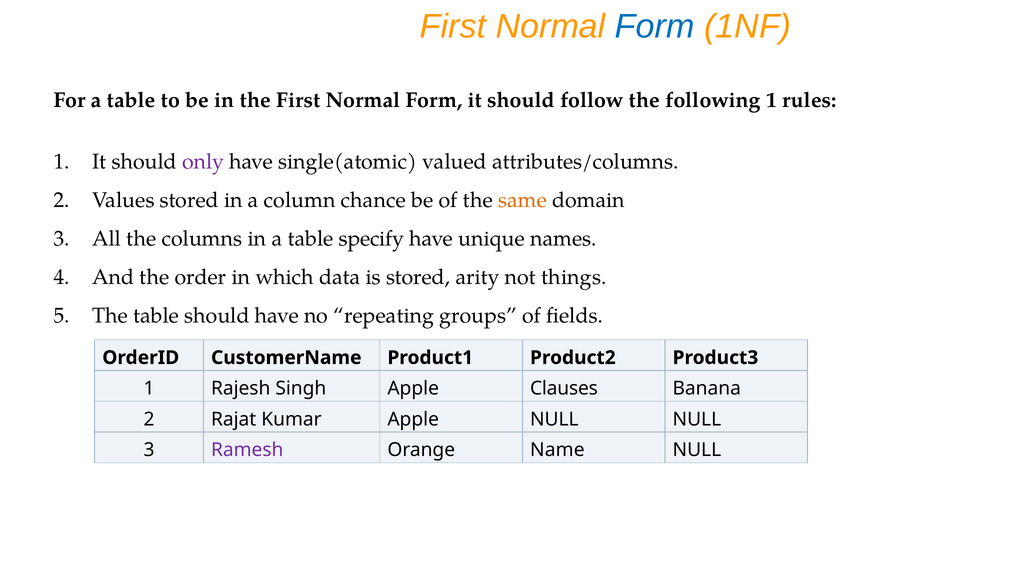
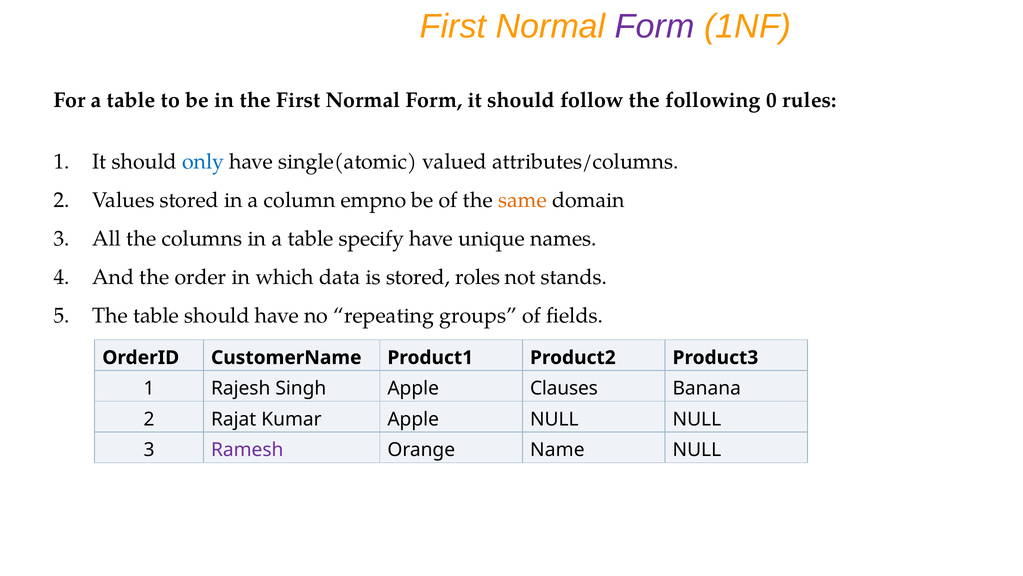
Form at (655, 27) colour: blue -> purple
following 1: 1 -> 0
only colour: purple -> blue
chance: chance -> empno
arity: arity -> roles
things: things -> stands
